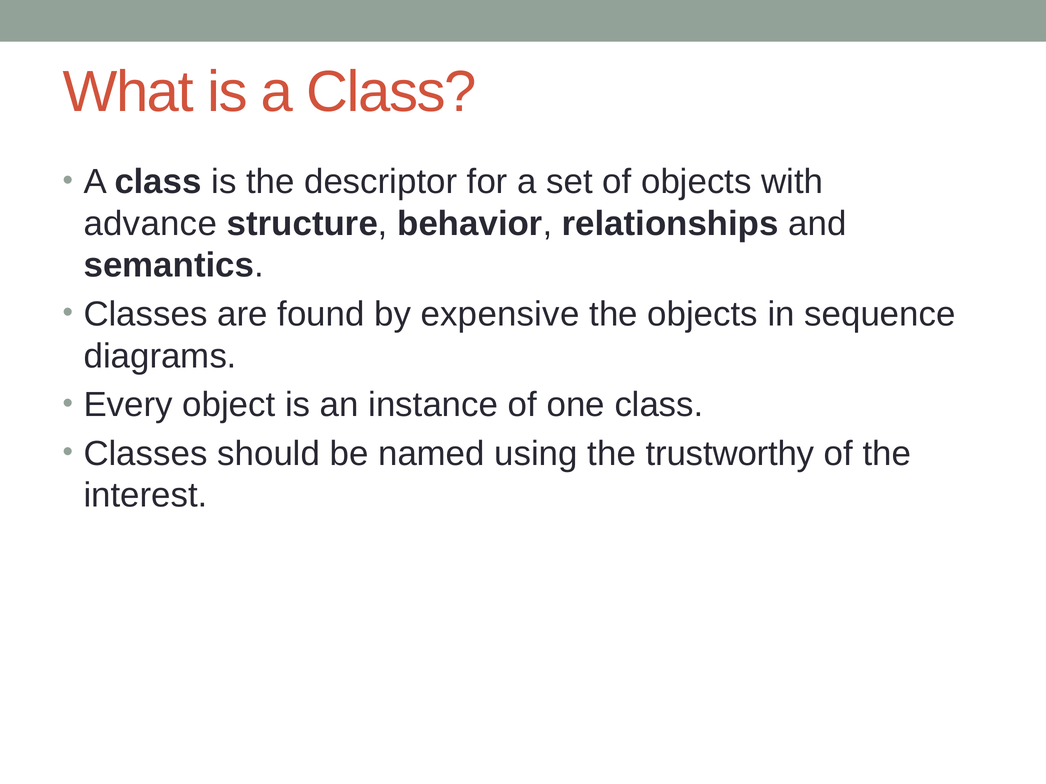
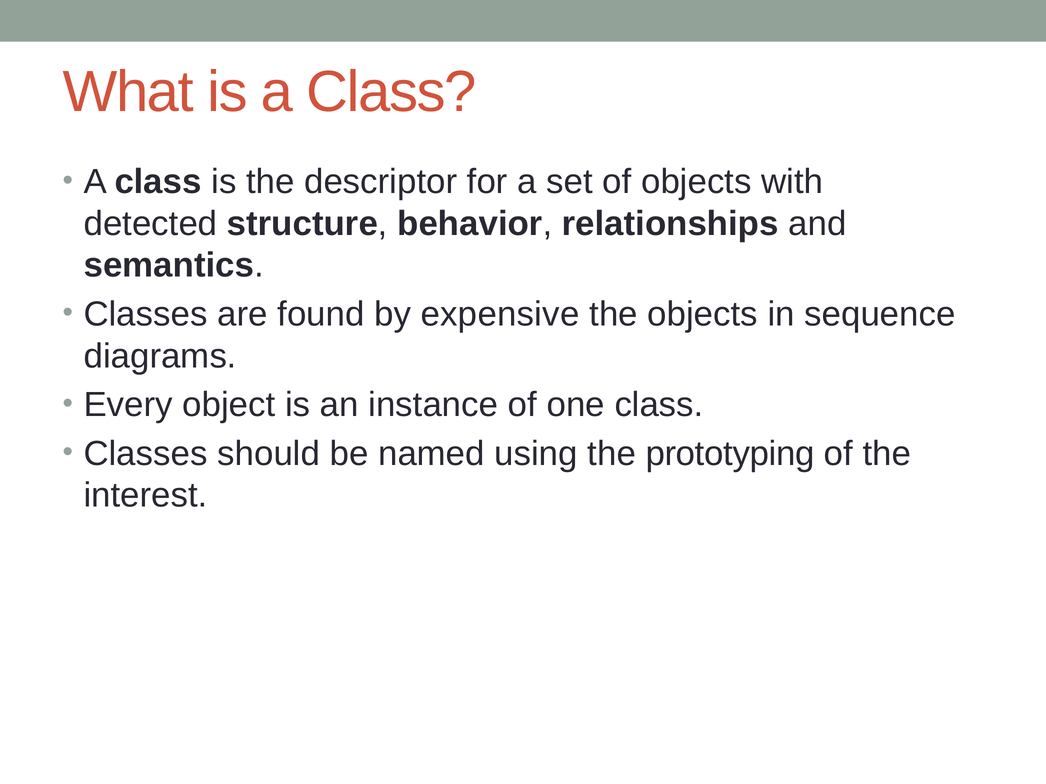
advance: advance -> detected
trustworthy: trustworthy -> prototyping
